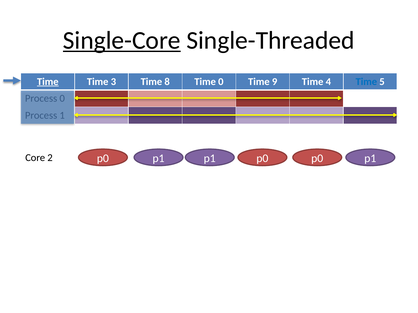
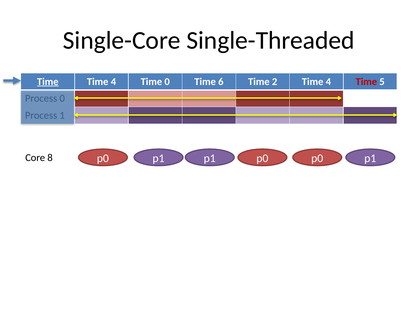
Single-Core underline: present -> none
3 at (113, 82): 3 -> 4
Time 8: 8 -> 0
Time 0: 0 -> 6
9: 9 -> 2
Time at (366, 82) colour: blue -> red
2: 2 -> 8
